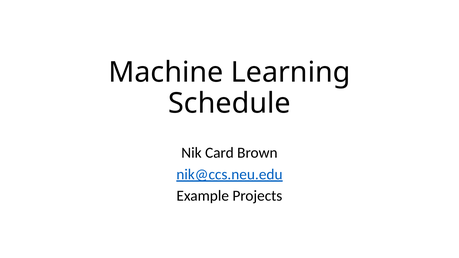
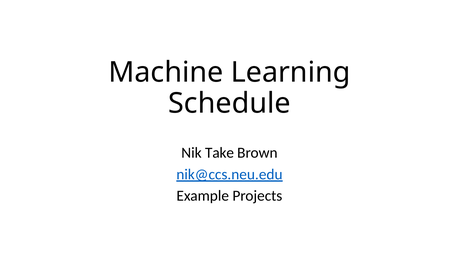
Card: Card -> Take
